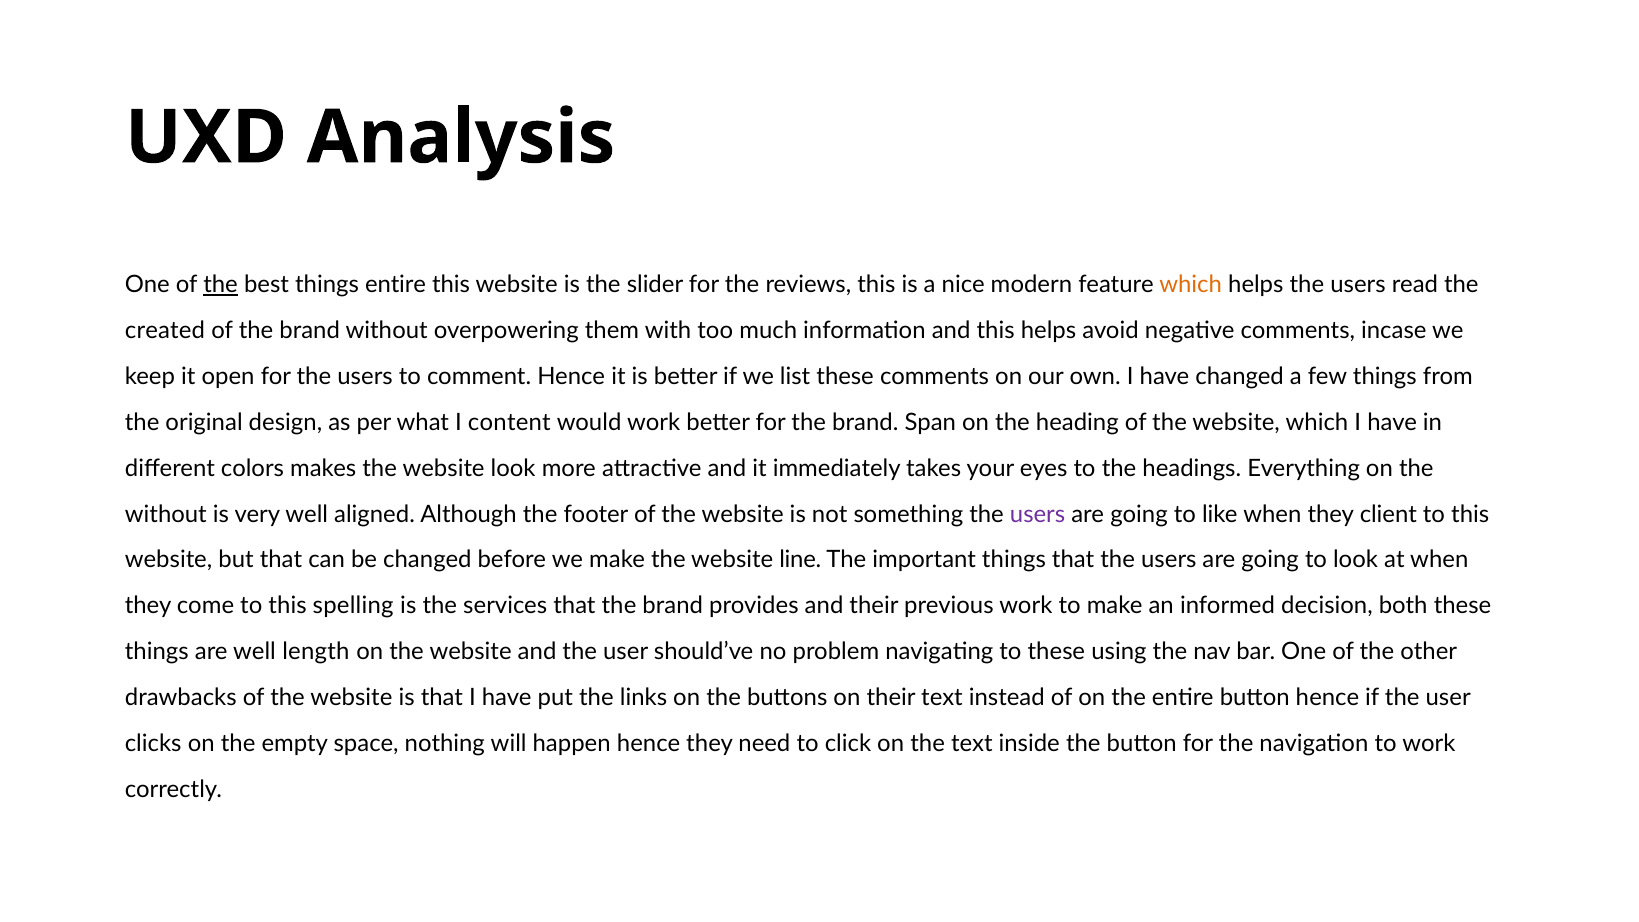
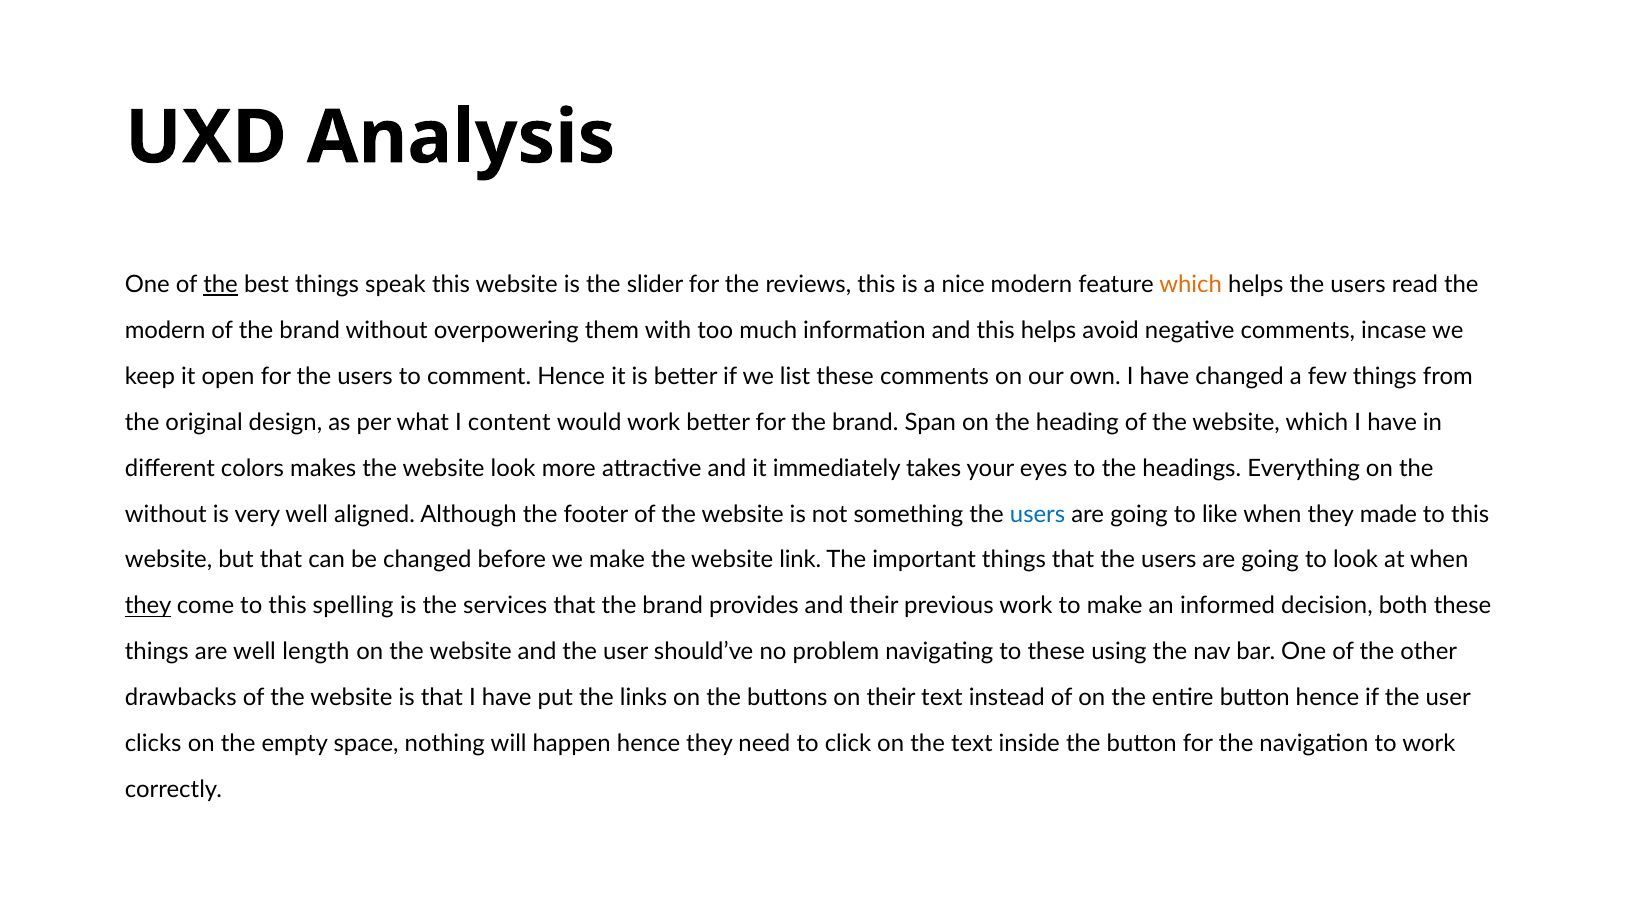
things entire: entire -> speak
created at (165, 331): created -> modern
users at (1038, 514) colour: purple -> blue
client: client -> made
line: line -> link
they at (148, 606) underline: none -> present
